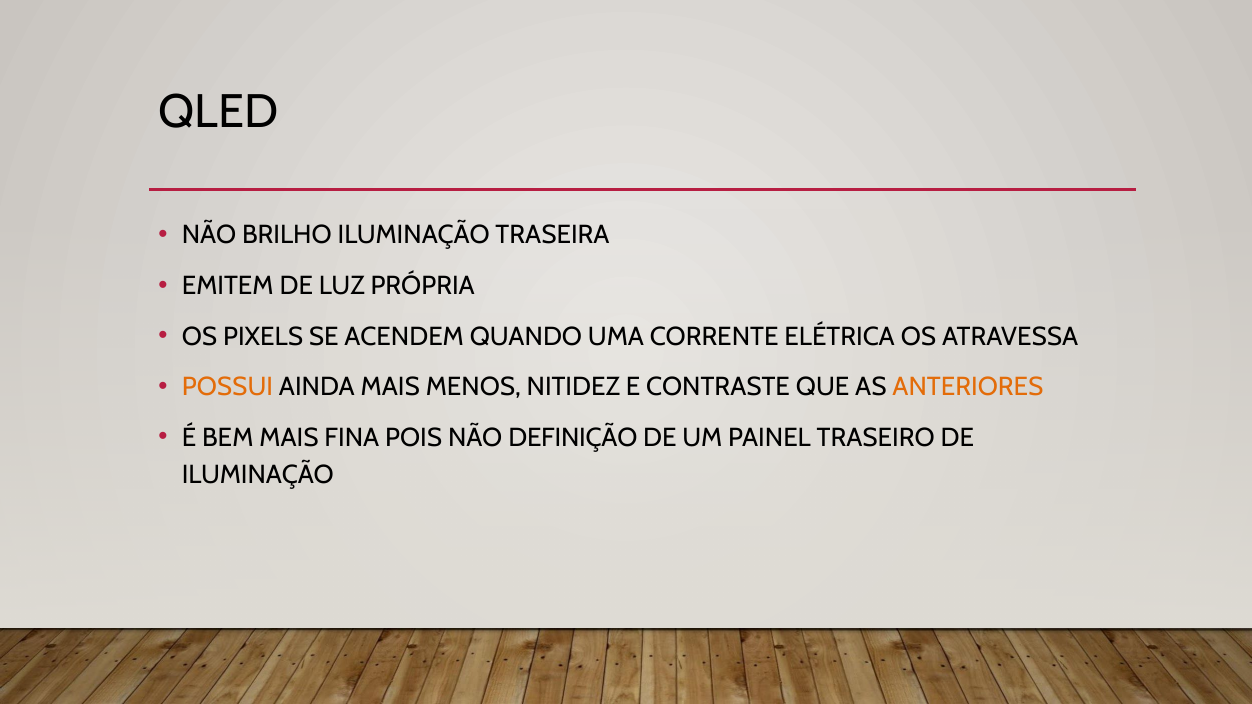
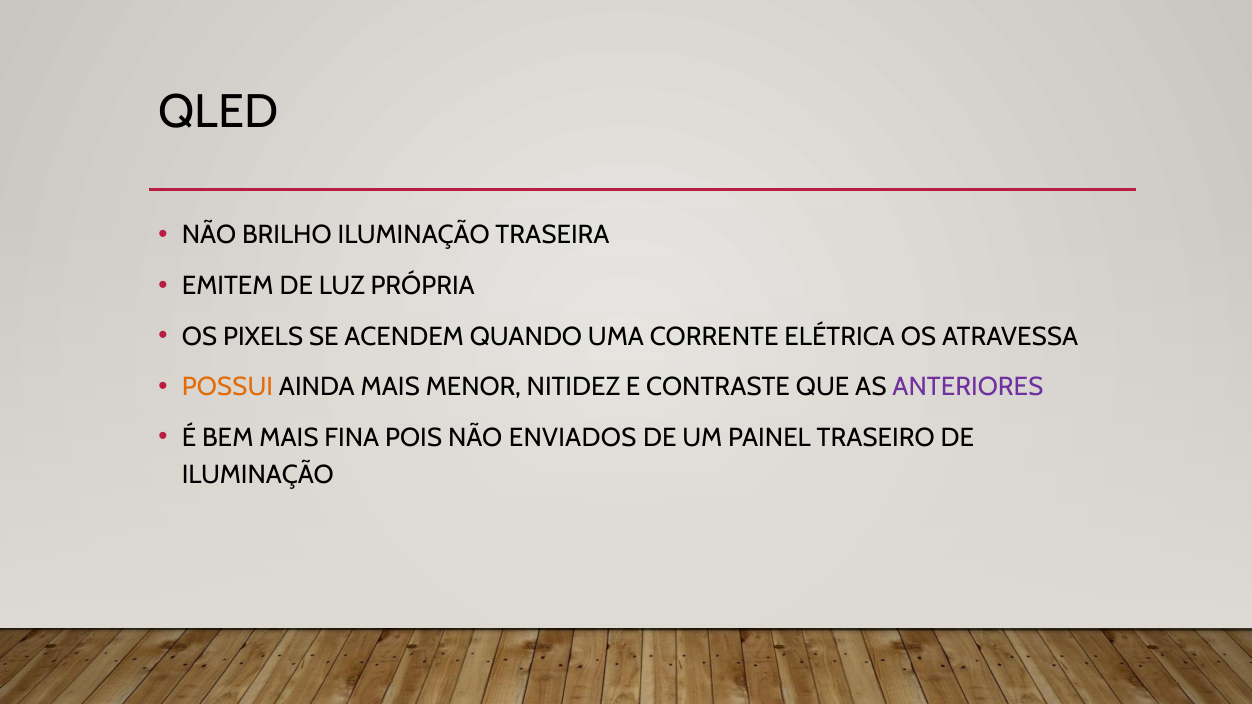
MENOS: MENOS -> MENOR
ANTERIORES colour: orange -> purple
DEFINIÇÃO: DEFINIÇÃO -> ENVIADOS
